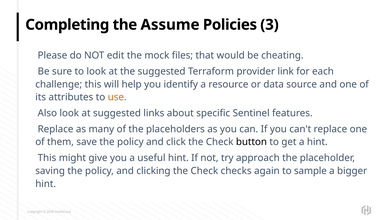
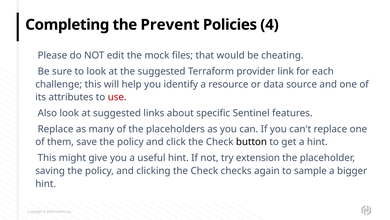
Assume: Assume -> Prevent
3: 3 -> 4
use colour: orange -> red
approach: approach -> extension
